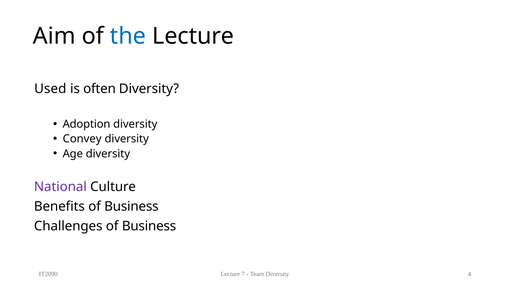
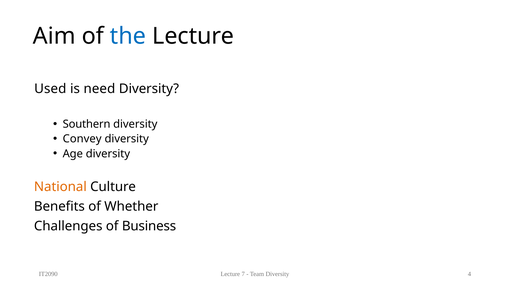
often: often -> need
Adoption: Adoption -> Southern
National colour: purple -> orange
Benefits of Business: Business -> Whether
